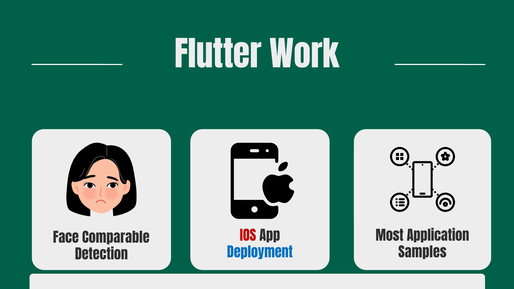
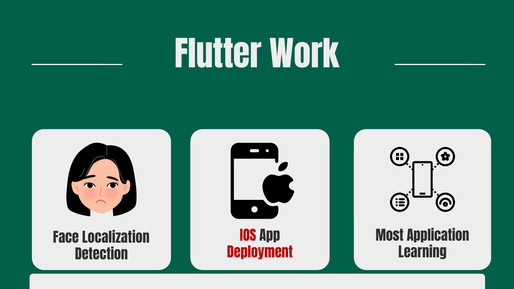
Comparable: Comparable -> Localization
Deployment colour: blue -> red
Samples: Samples -> Learning
